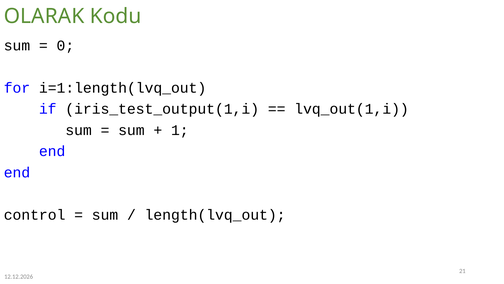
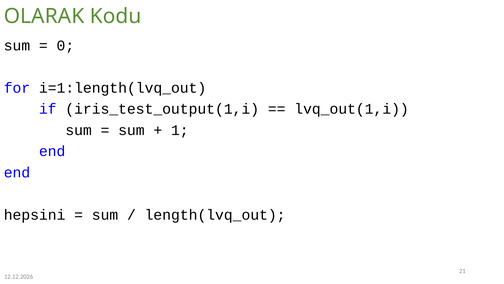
control: control -> hepsini
